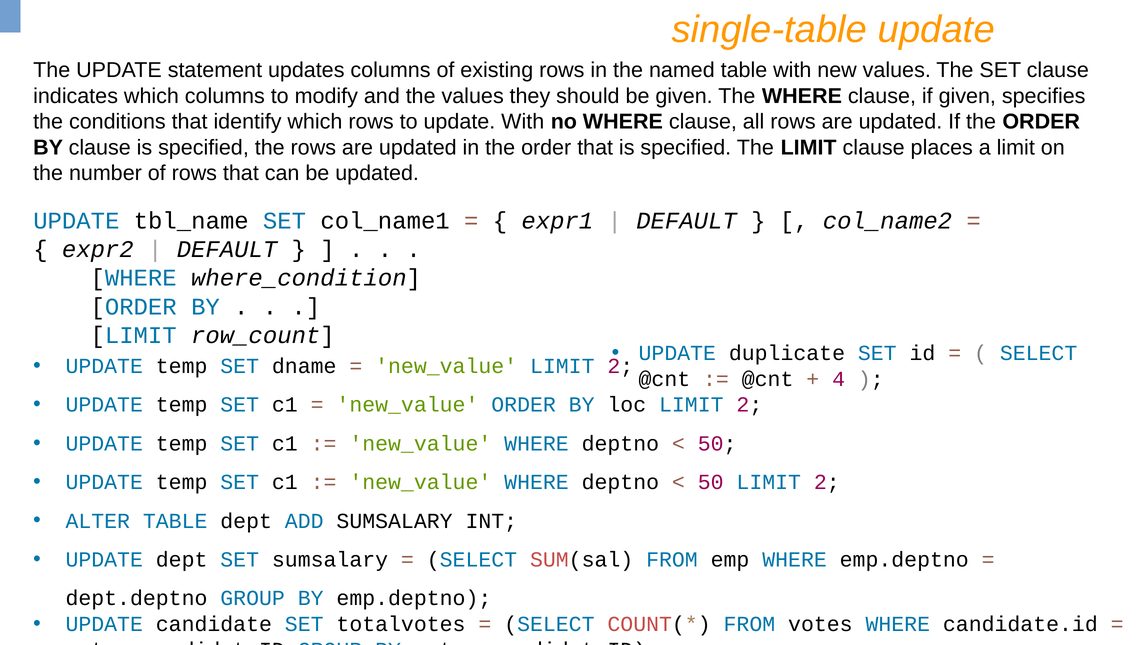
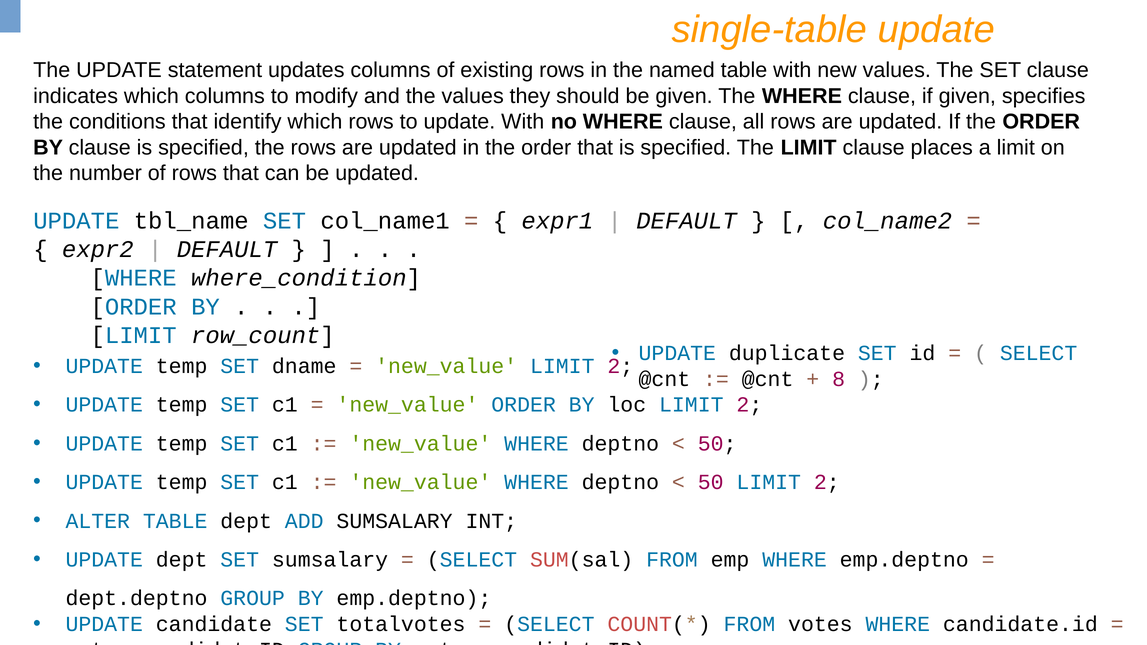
4: 4 -> 8
